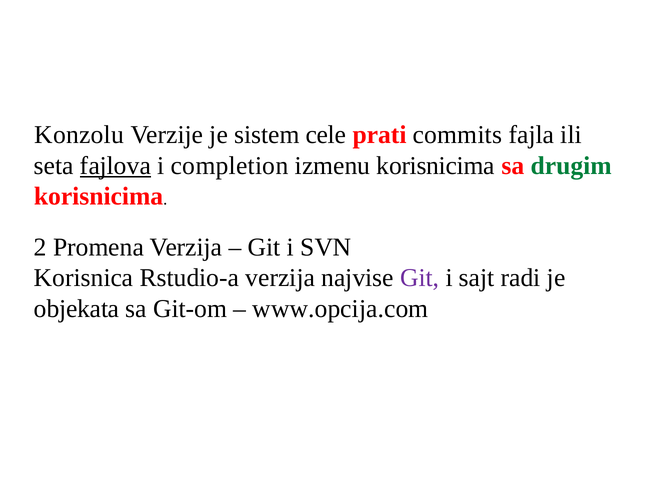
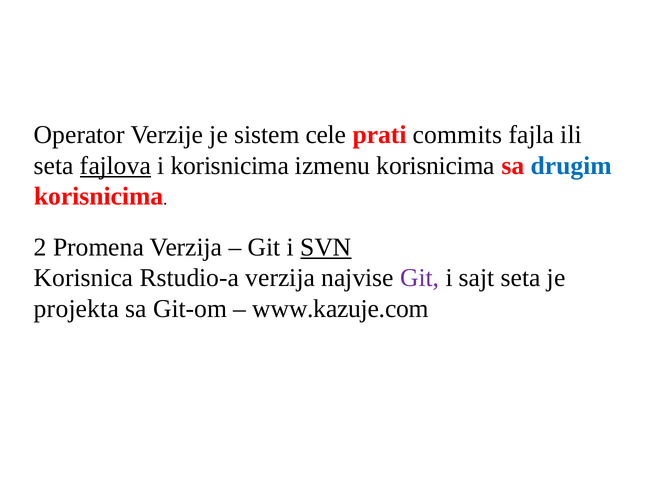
Konzolu: Konzolu -> Operator
i completion: completion -> korisnicima
drugim colour: green -> blue
SVN underline: none -> present
sajt radi: radi -> seta
objekata: objekata -> projekta
www.opcija.com: www.opcija.com -> www.kazuje.com
